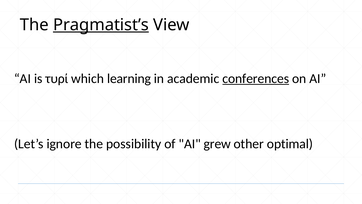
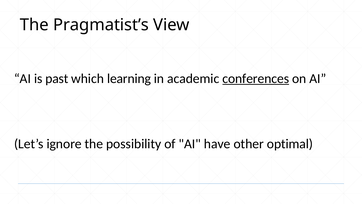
Pragmatist’s underline: present -> none
τυρί: τυρί -> past
grew: grew -> have
